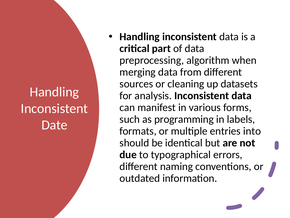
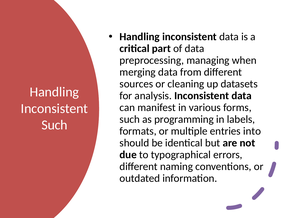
algorithm: algorithm -> managing
Date at (54, 125): Date -> Such
